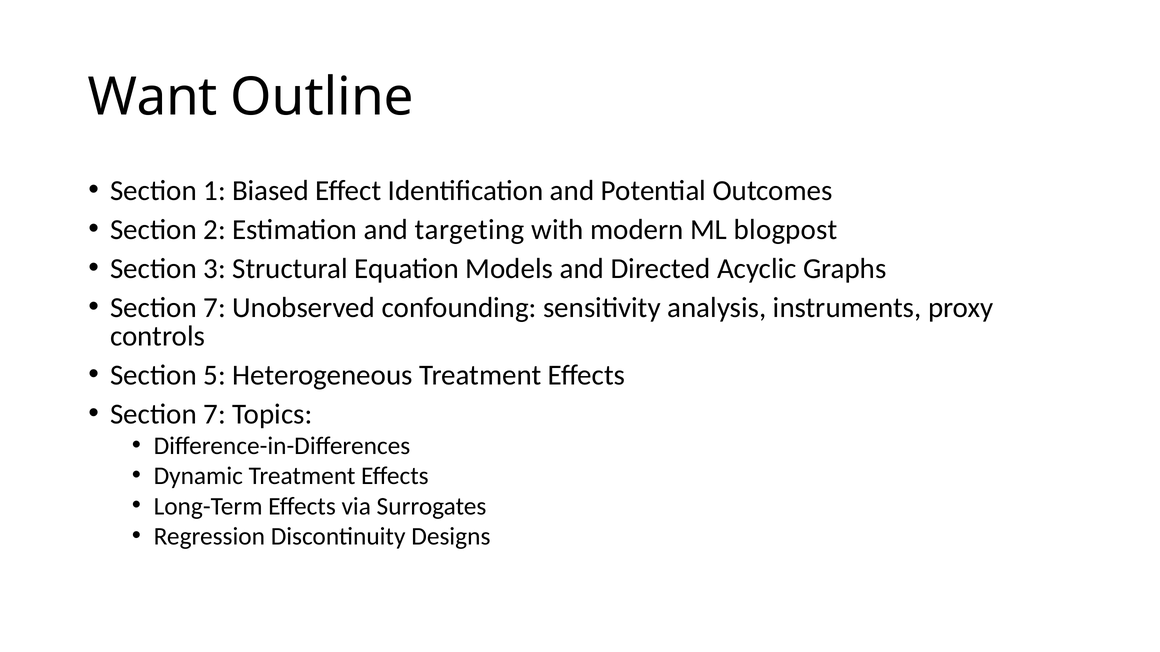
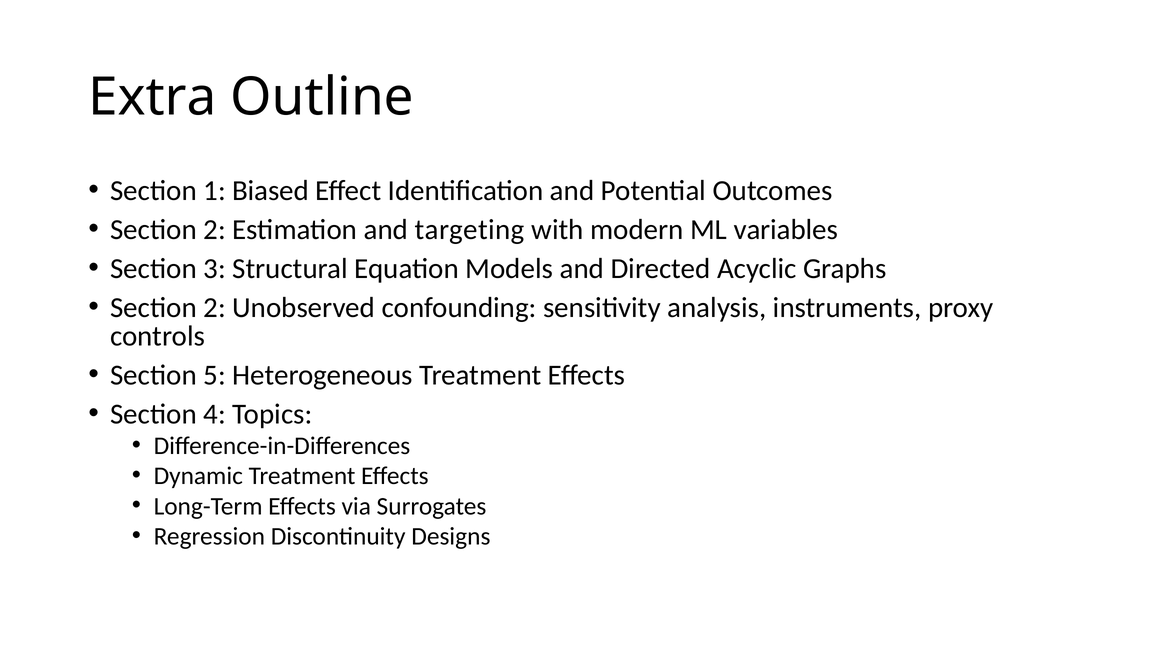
Want: Want -> Extra
blogpost: blogpost -> variables
7 at (215, 308): 7 -> 2
7 at (215, 414): 7 -> 4
